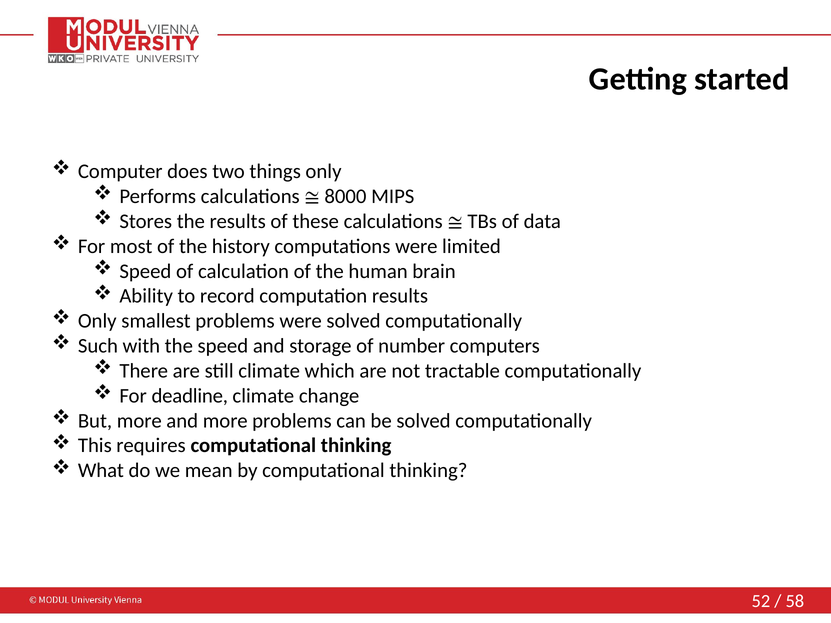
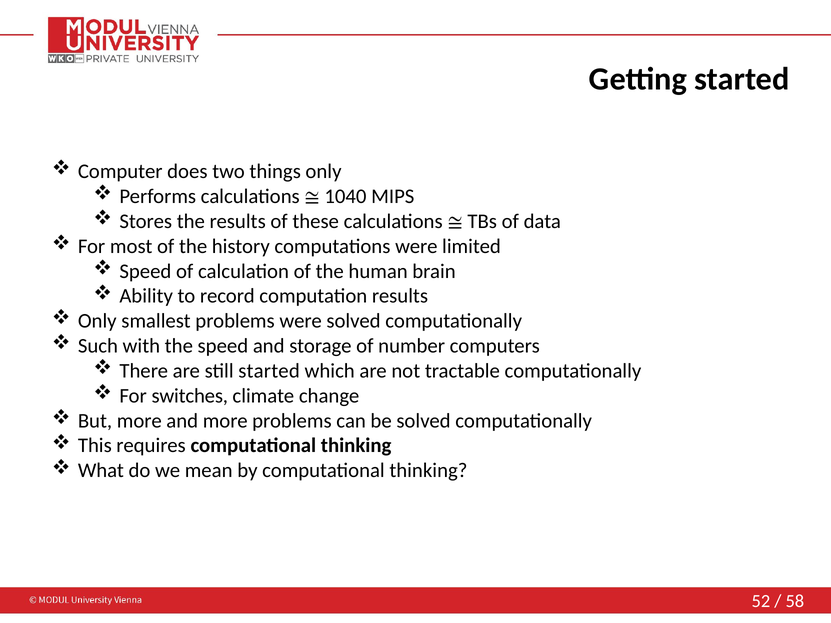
8000: 8000 -> 1040
still climate: climate -> started
deadline: deadline -> switches
